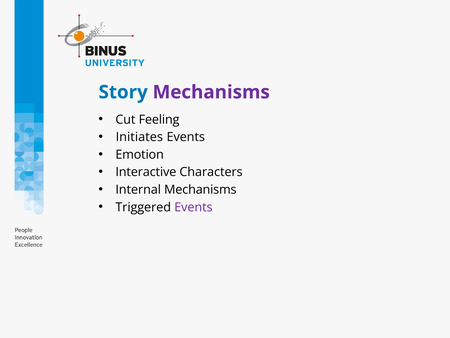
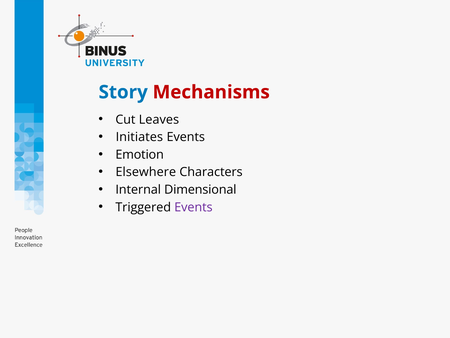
Mechanisms at (211, 92) colour: purple -> red
Feeling: Feeling -> Leaves
Interactive: Interactive -> Elsewhere
Internal Mechanisms: Mechanisms -> Dimensional
